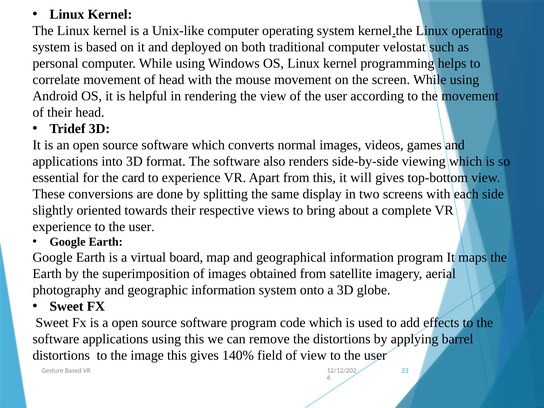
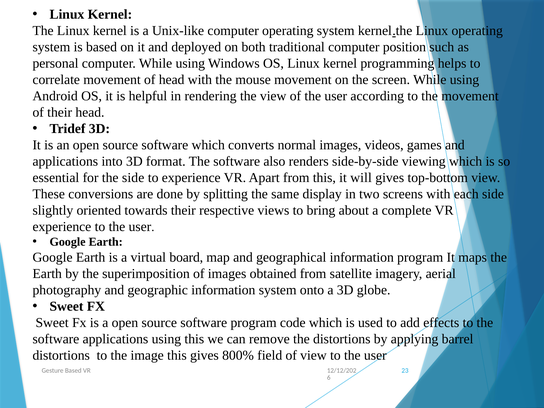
velostat: velostat -> position
the card: card -> side
140%: 140% -> 800%
